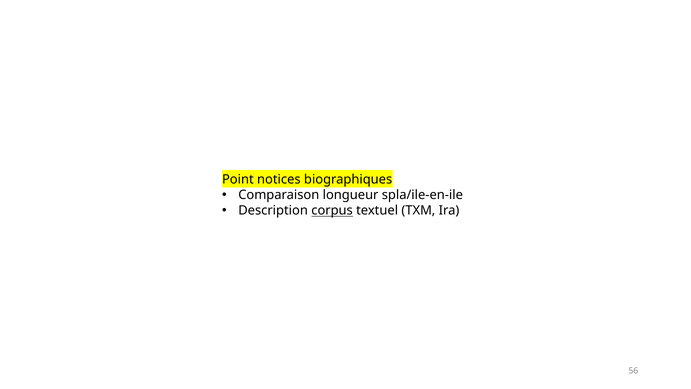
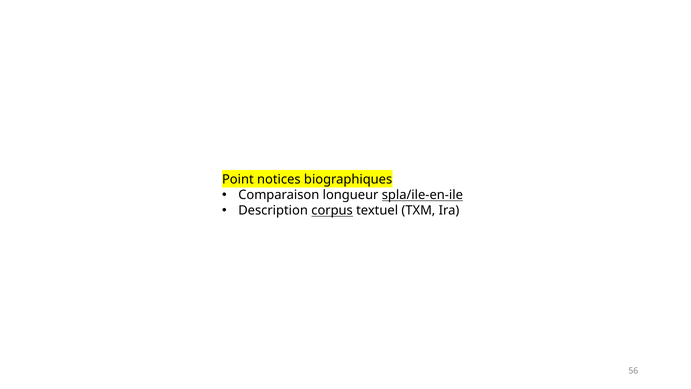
spla/ile-en-ile underline: none -> present
